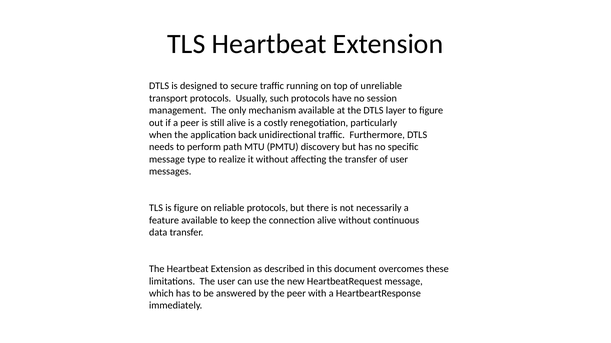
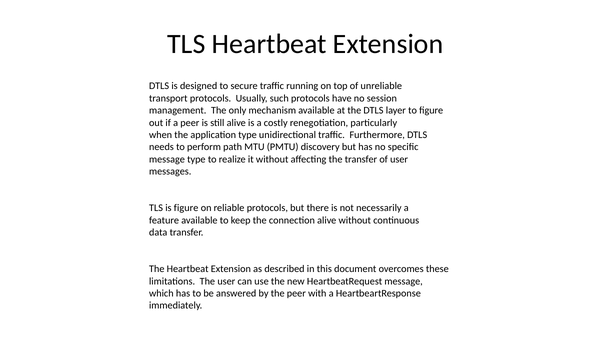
application back: back -> type
